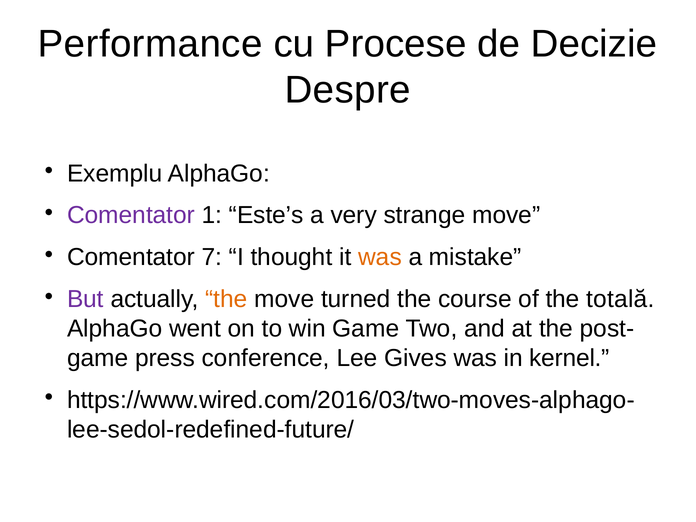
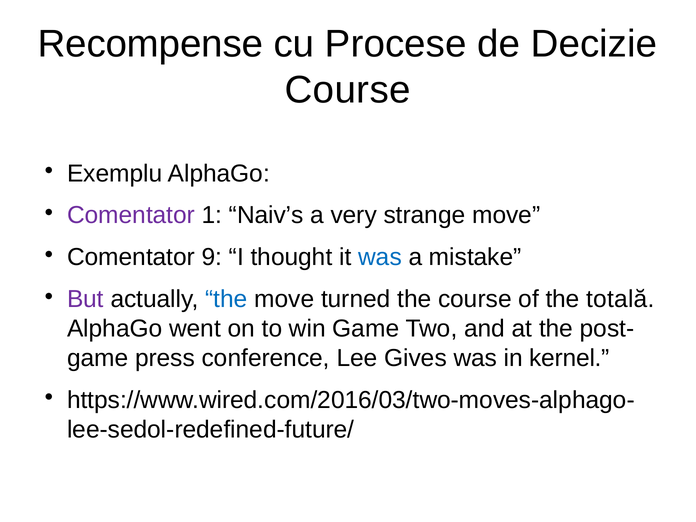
Performance: Performance -> Recompense
Despre at (348, 90): Despre -> Course
Este’s: Este’s -> Naiv’s
7: 7 -> 9
was at (380, 257) colour: orange -> blue
the at (226, 299) colour: orange -> blue
